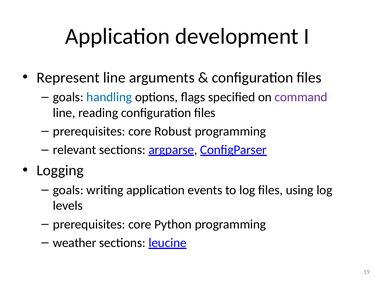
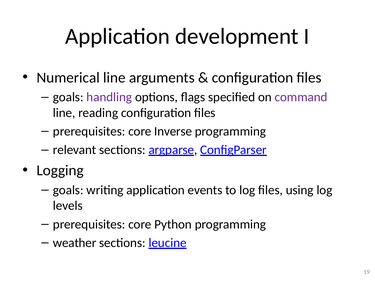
Represent: Represent -> Numerical
handling colour: blue -> purple
Robust: Robust -> Inverse
